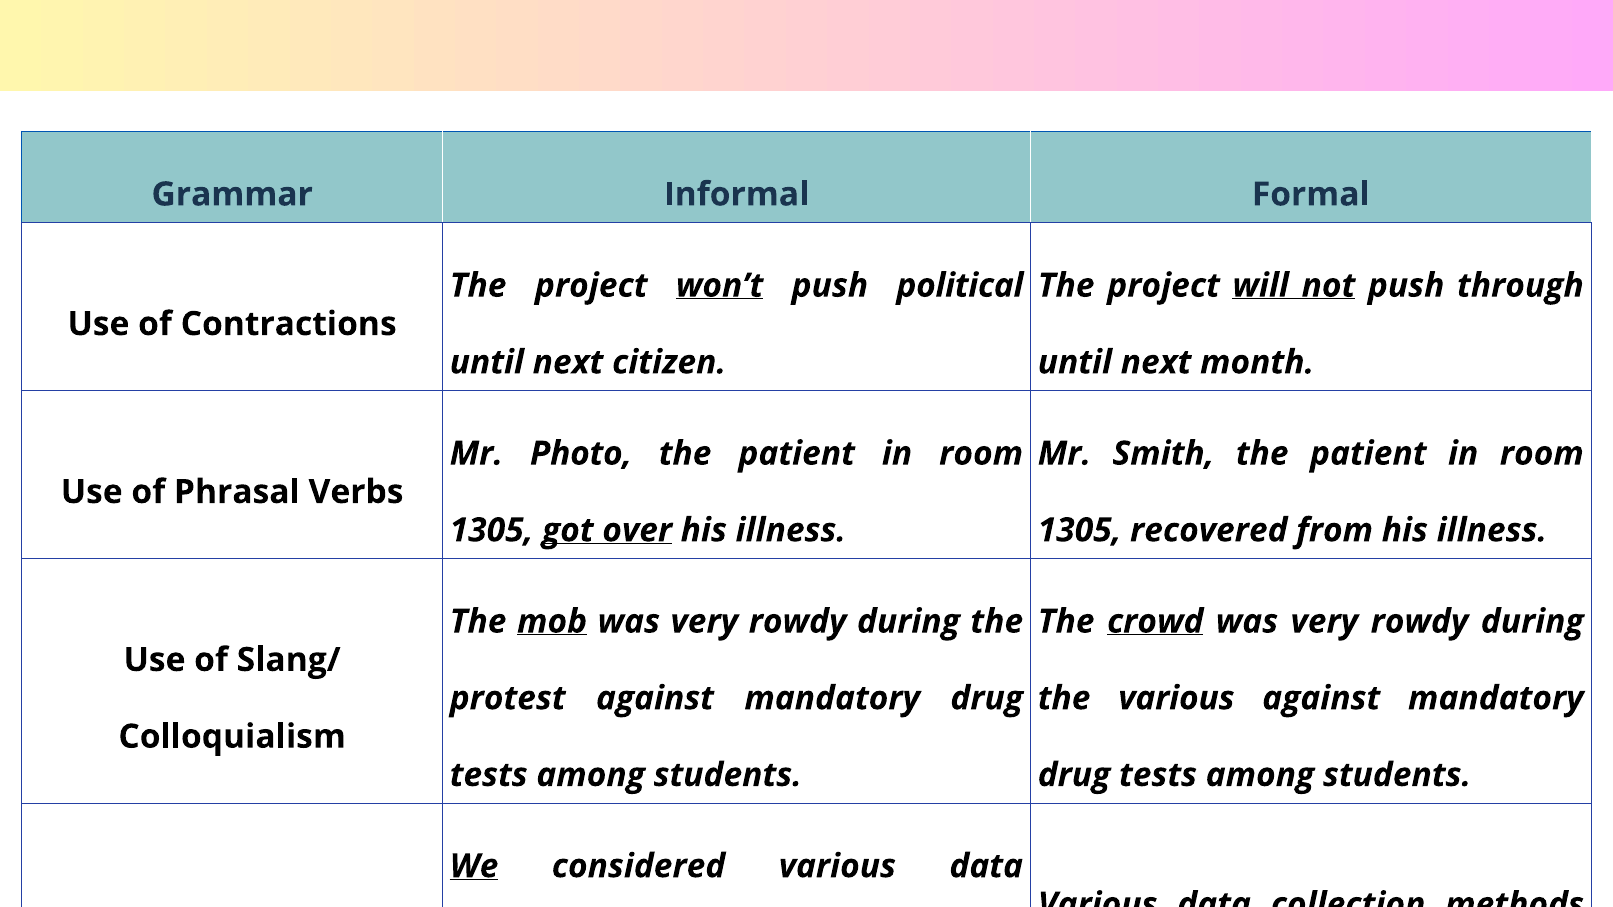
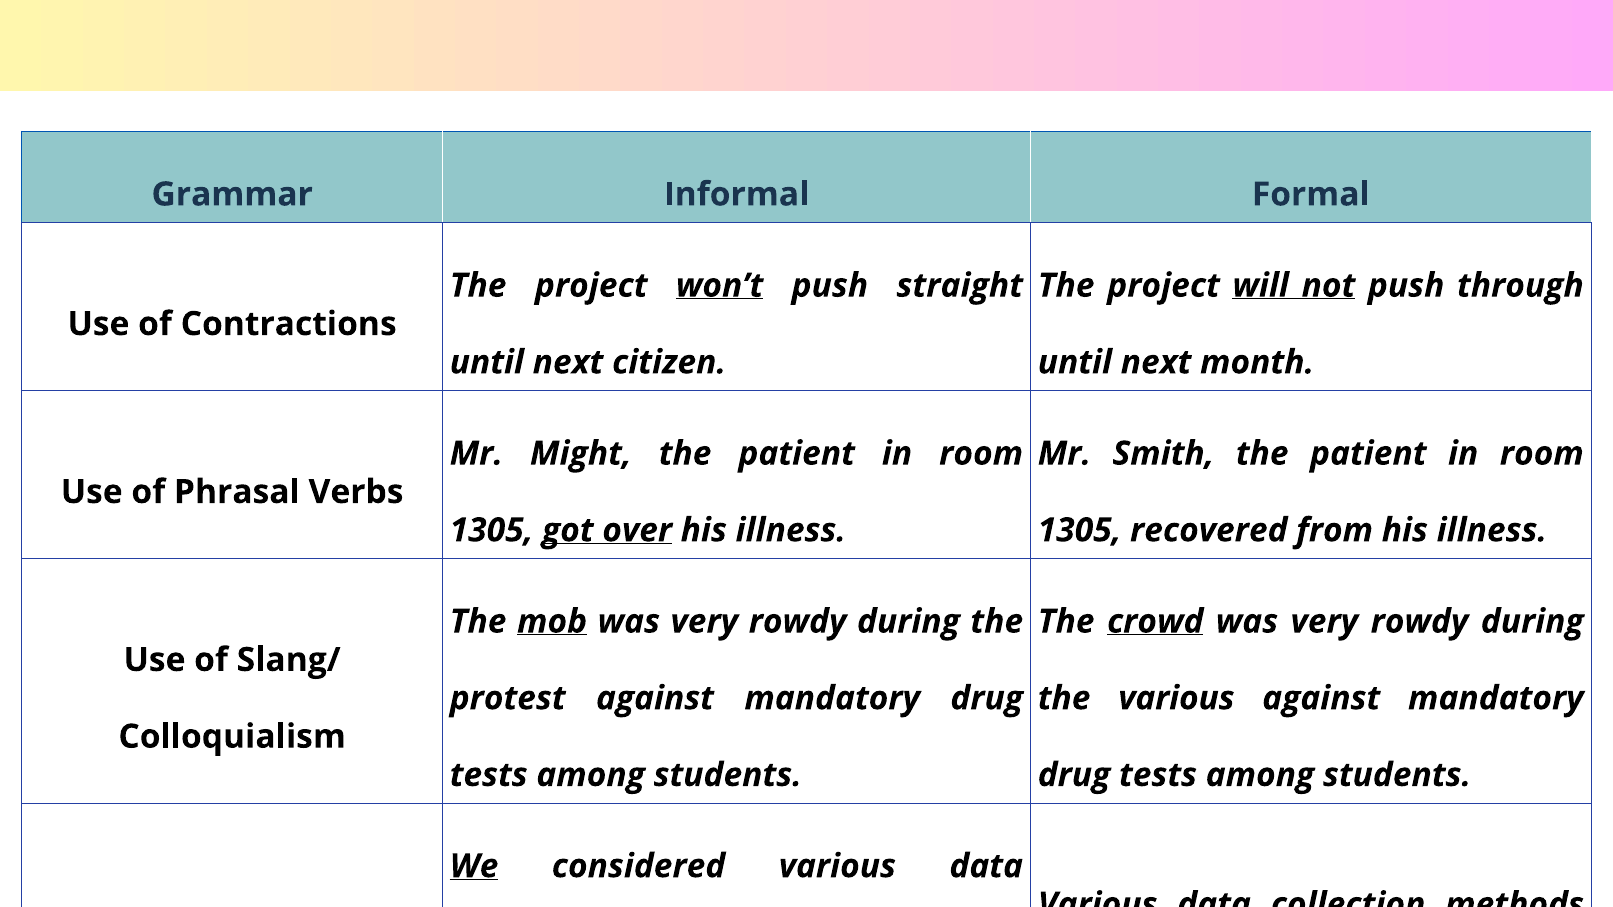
political: political -> straight
Photo: Photo -> Might
